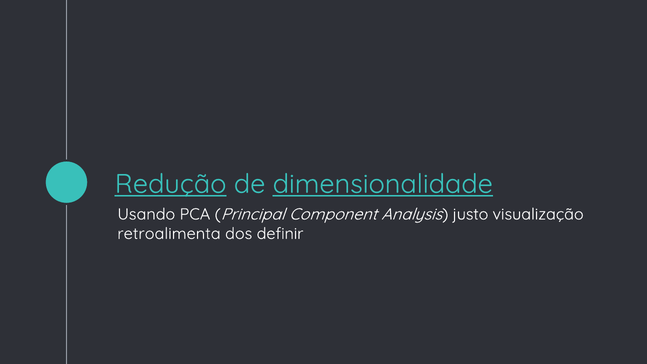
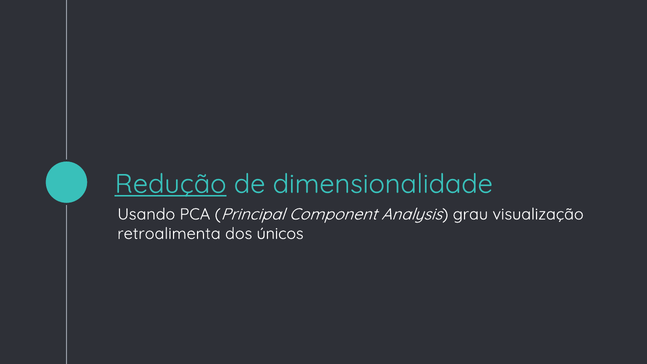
dimensionalidade underline: present -> none
justo: justo -> grau
definir: definir -> únicos
